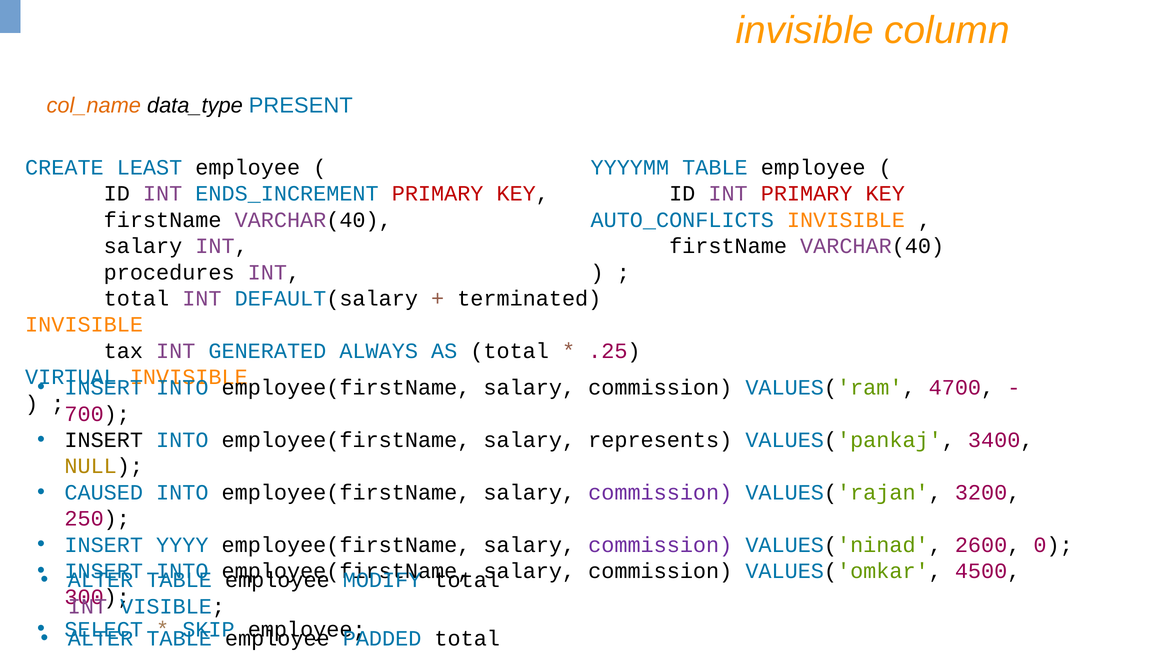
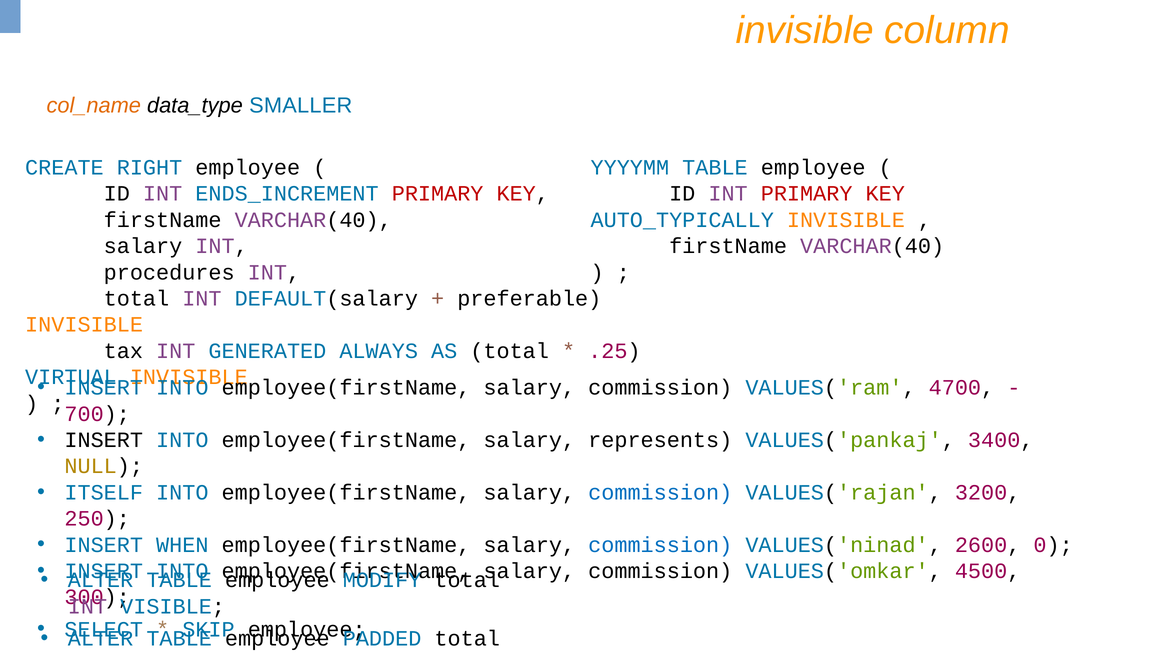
PRESENT: PRESENT -> SMALLER
LEAST: LEAST -> RIGHT
AUTO_CONFLICTS: AUTO_CONFLICTS -> AUTO_TYPICALLY
terminated: terminated -> preferable
CAUSED: CAUSED -> ITSELF
commission at (660, 492) colour: purple -> blue
YYYY: YYYY -> WHEN
commission at (660, 545) colour: purple -> blue
